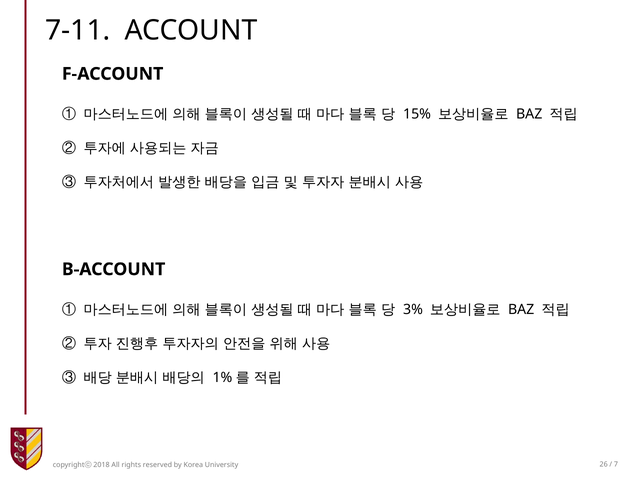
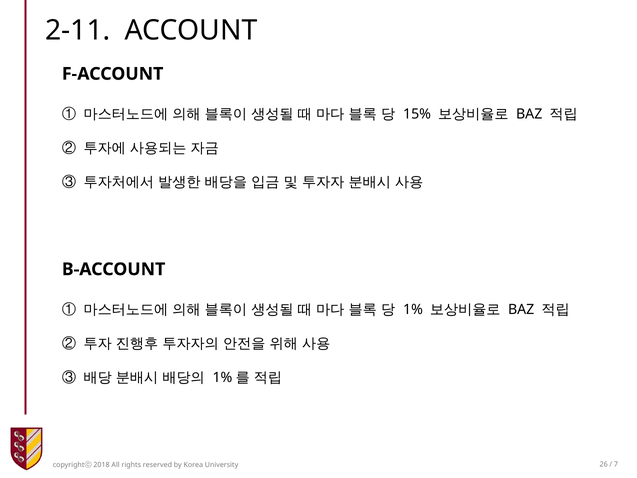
7-11: 7-11 -> 2-11
3%: 3% -> 1%
